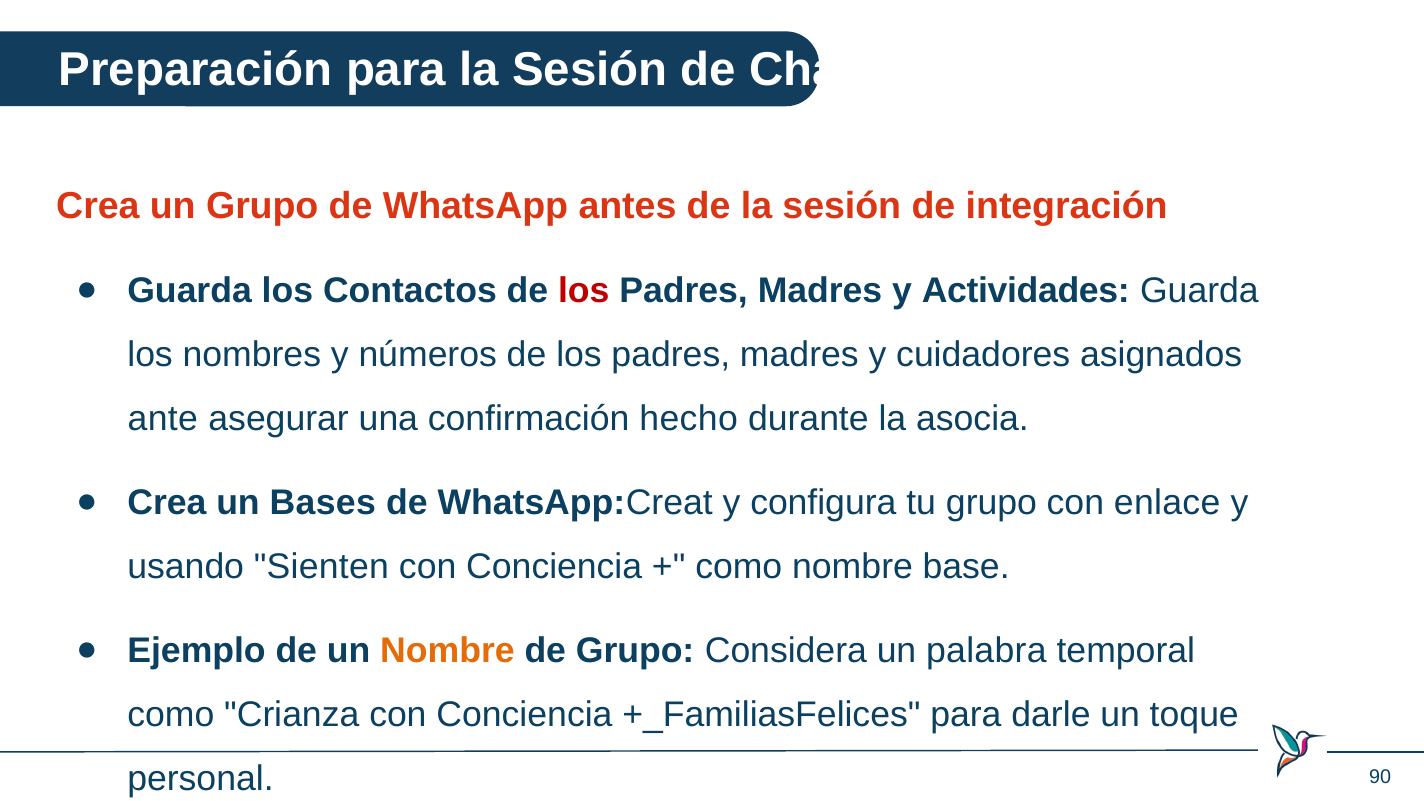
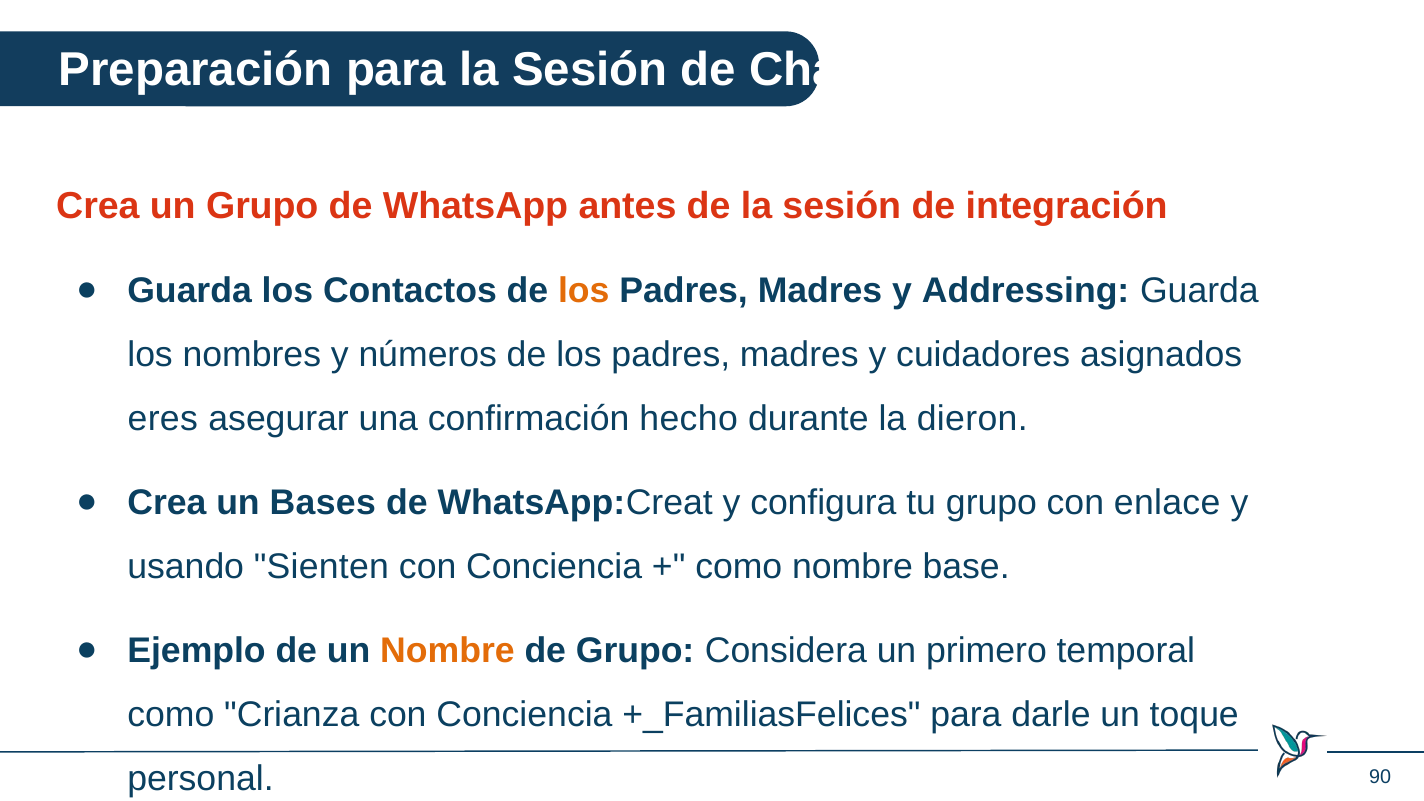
los at (584, 291) colour: red -> orange
Actividades: Actividades -> Addressing
ante: ante -> eres
asocia: asocia -> dieron
palabra: palabra -> primero
